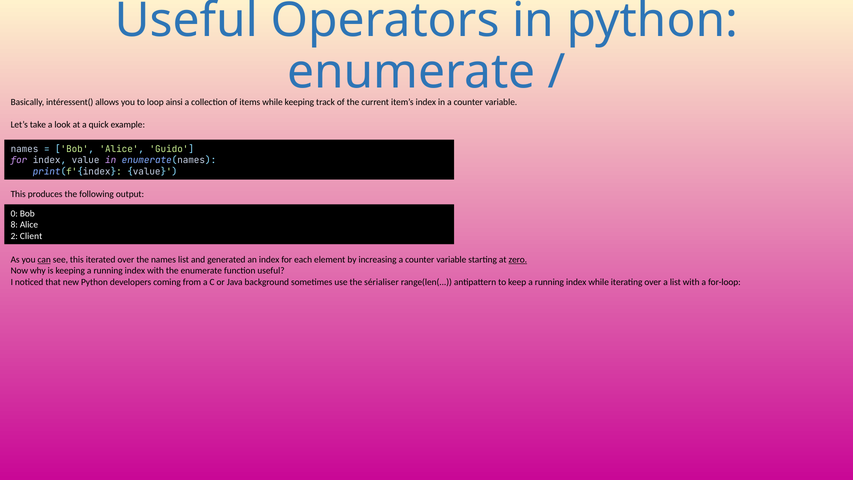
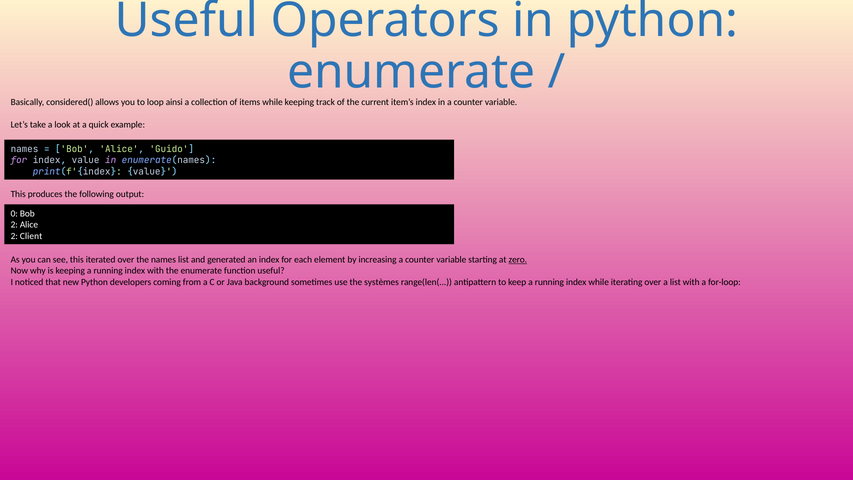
intéressent(: intéressent( -> considered(
8 at (14, 225): 8 -> 2
can underline: present -> none
sérialiser: sérialiser -> systèmes
